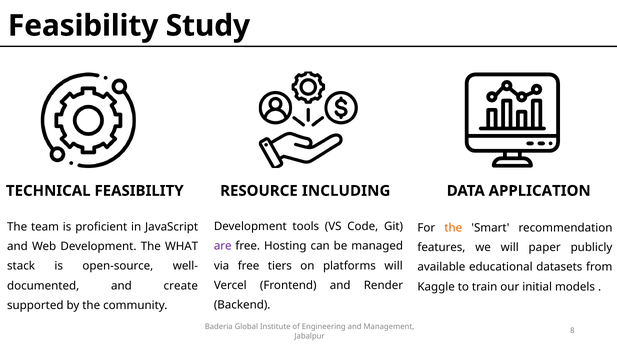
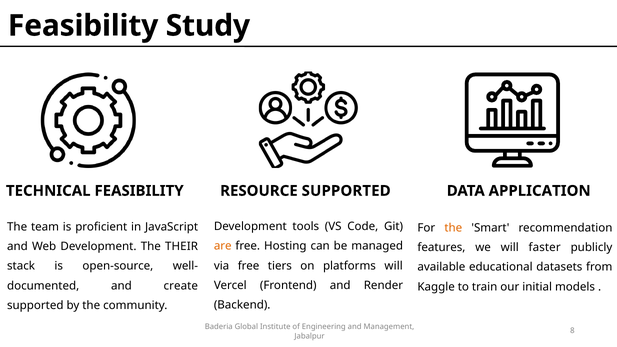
RESOURCE INCLUDING: INCLUDING -> SUPPORTED
are colour: purple -> orange
WHAT: WHAT -> THEIR
paper: paper -> faster
